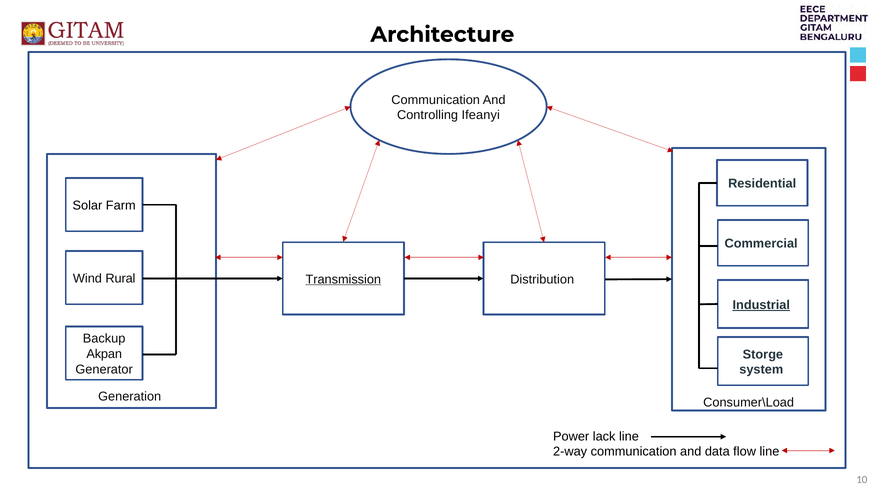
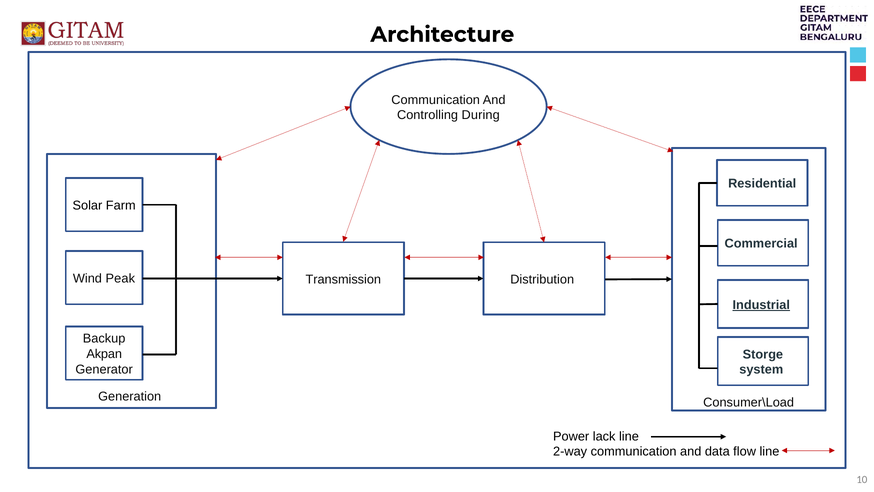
Ifeanyi: Ifeanyi -> During
Rural: Rural -> Peak
Transmission underline: present -> none
